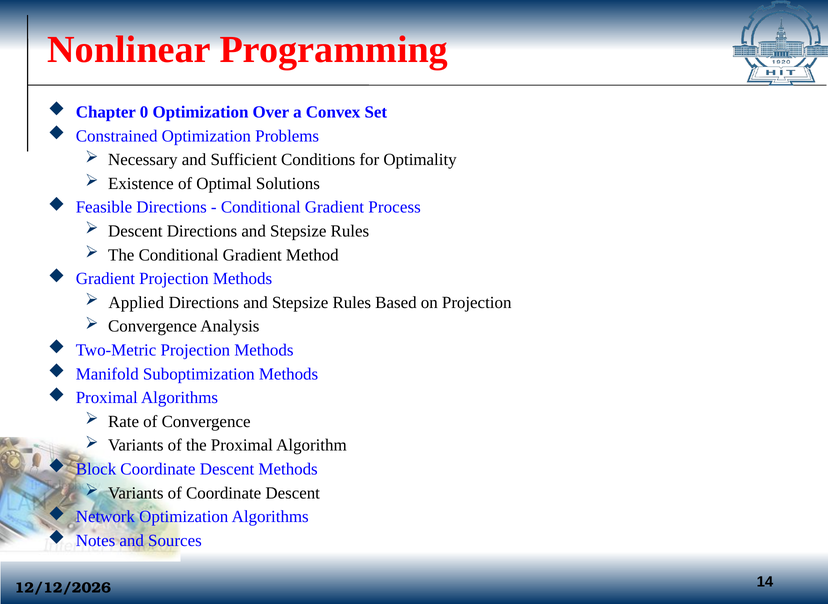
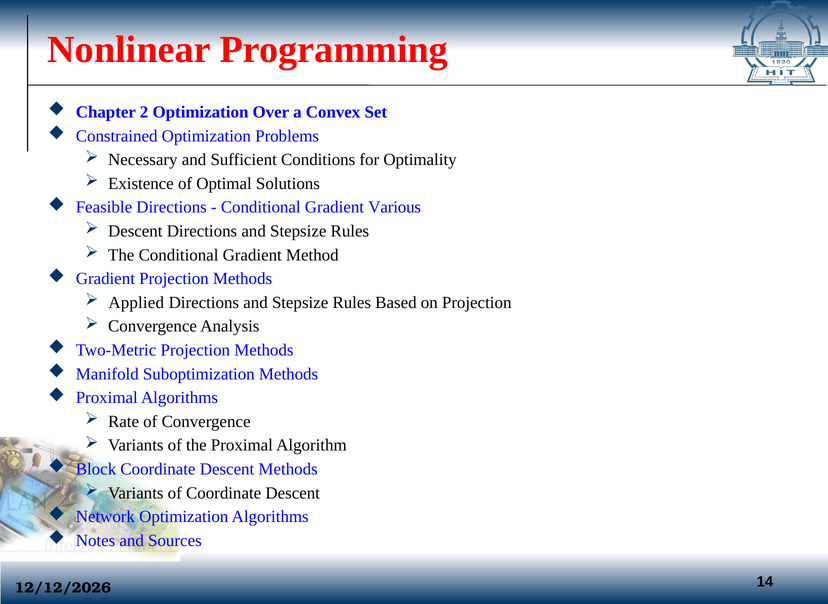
0: 0 -> 2
Process: Process -> Various
